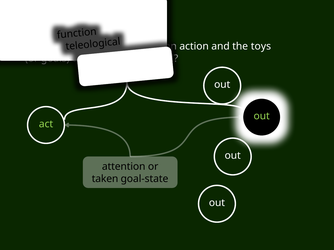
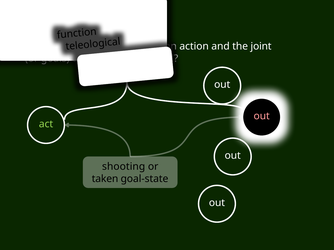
toys: toys -> joint
out at (262, 116) colour: light green -> pink
attention: attention -> shooting
